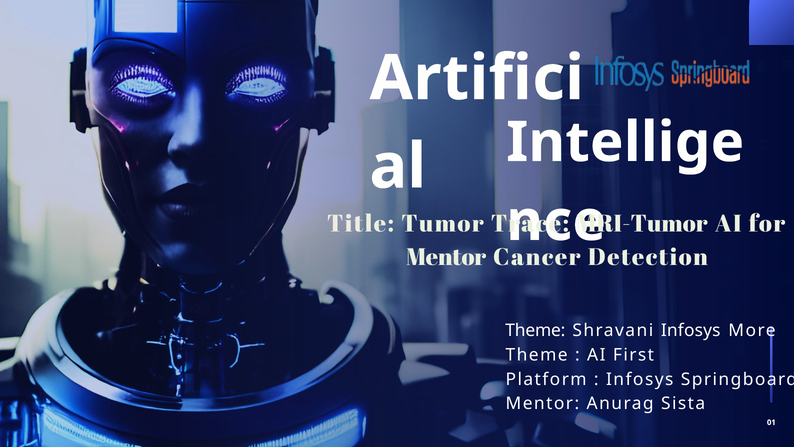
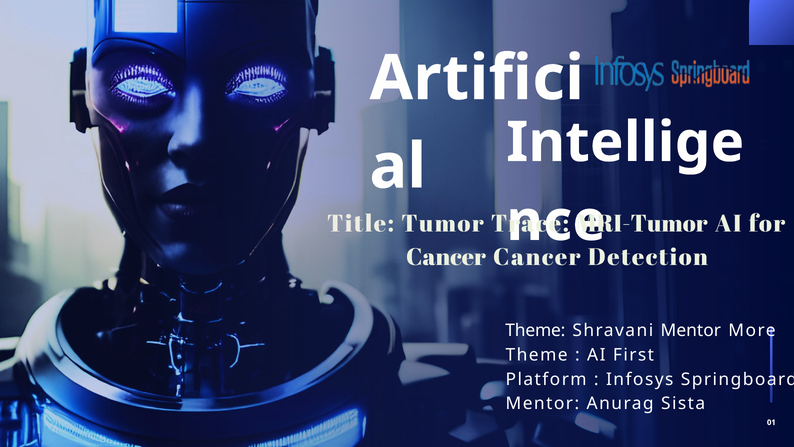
Mentor at (446, 257): Mentor -> Cancer
Shravani Infosys: Infosys -> Mentor
